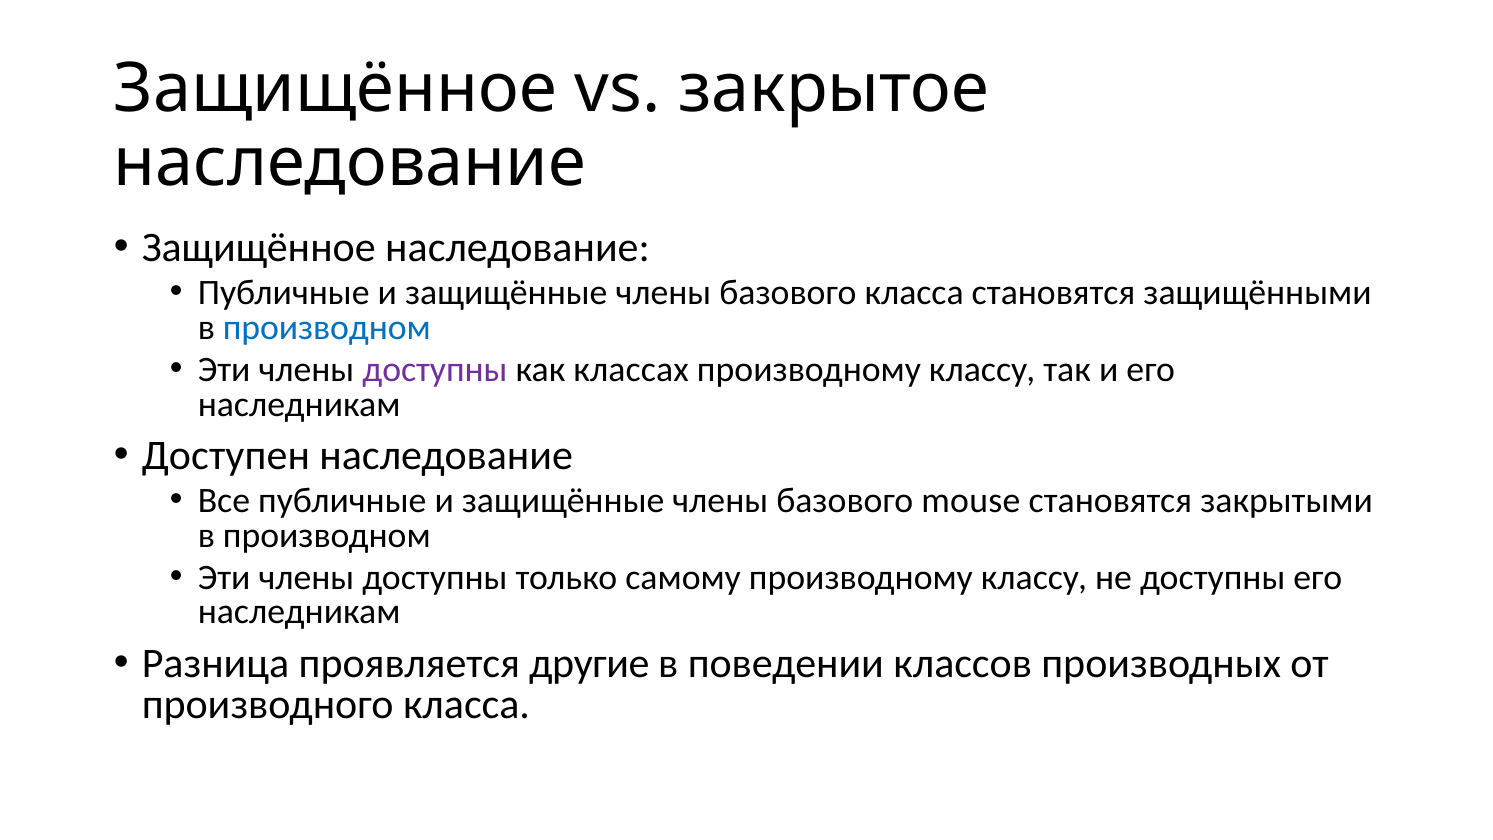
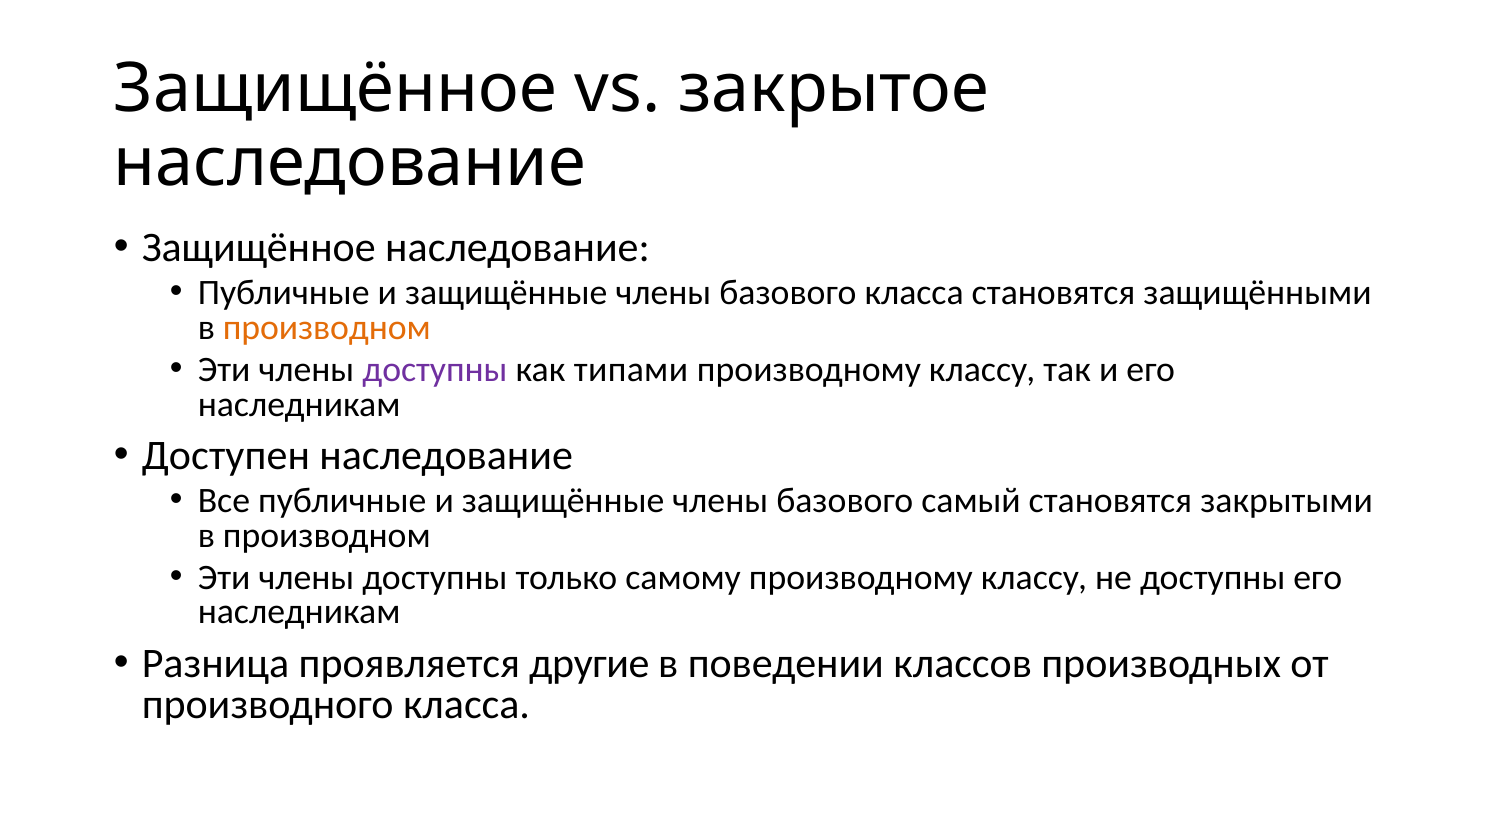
производном at (327, 328) colour: blue -> orange
классах: классах -> типами
mouse: mouse -> самый
